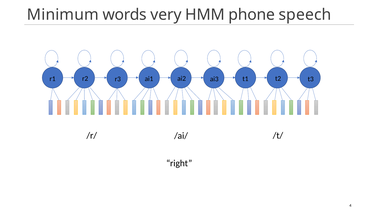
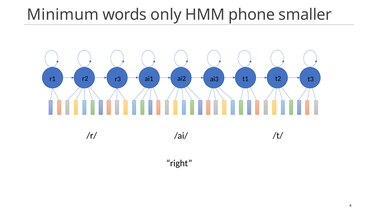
very: very -> only
speech: speech -> smaller
